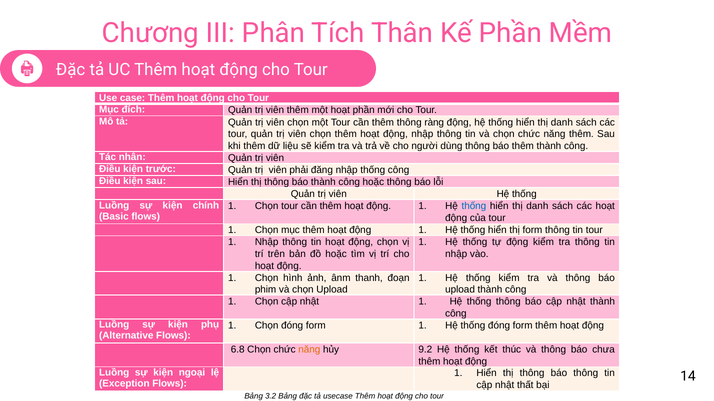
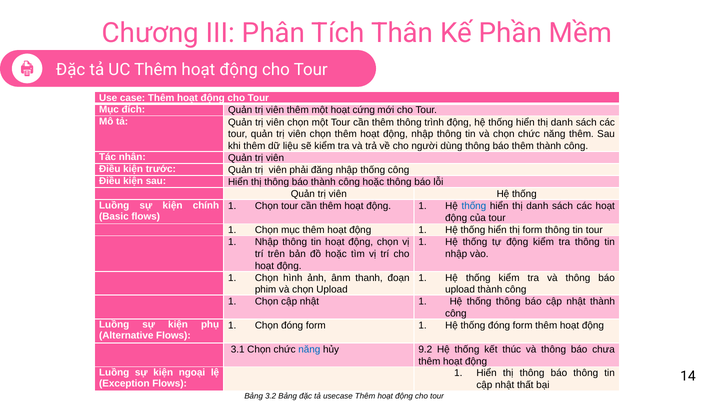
hoạt phần: phần -> cứng
ràng: ràng -> trình
6.8: 6.8 -> 3.1
năng at (309, 350) colour: orange -> blue
